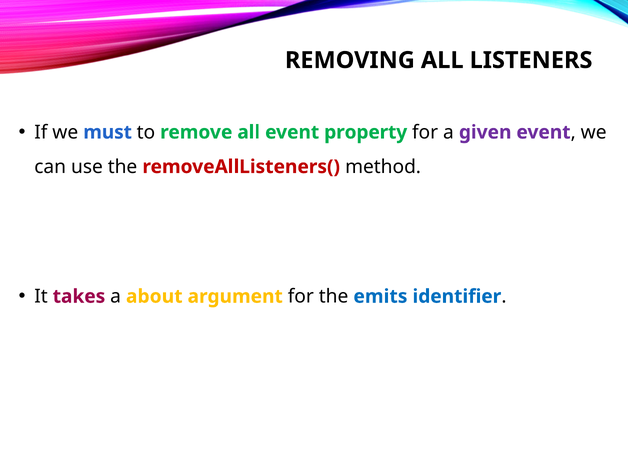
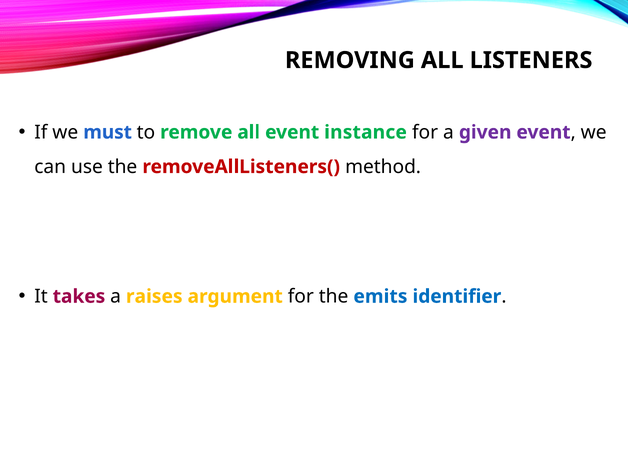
property: property -> instance
about: about -> raises
